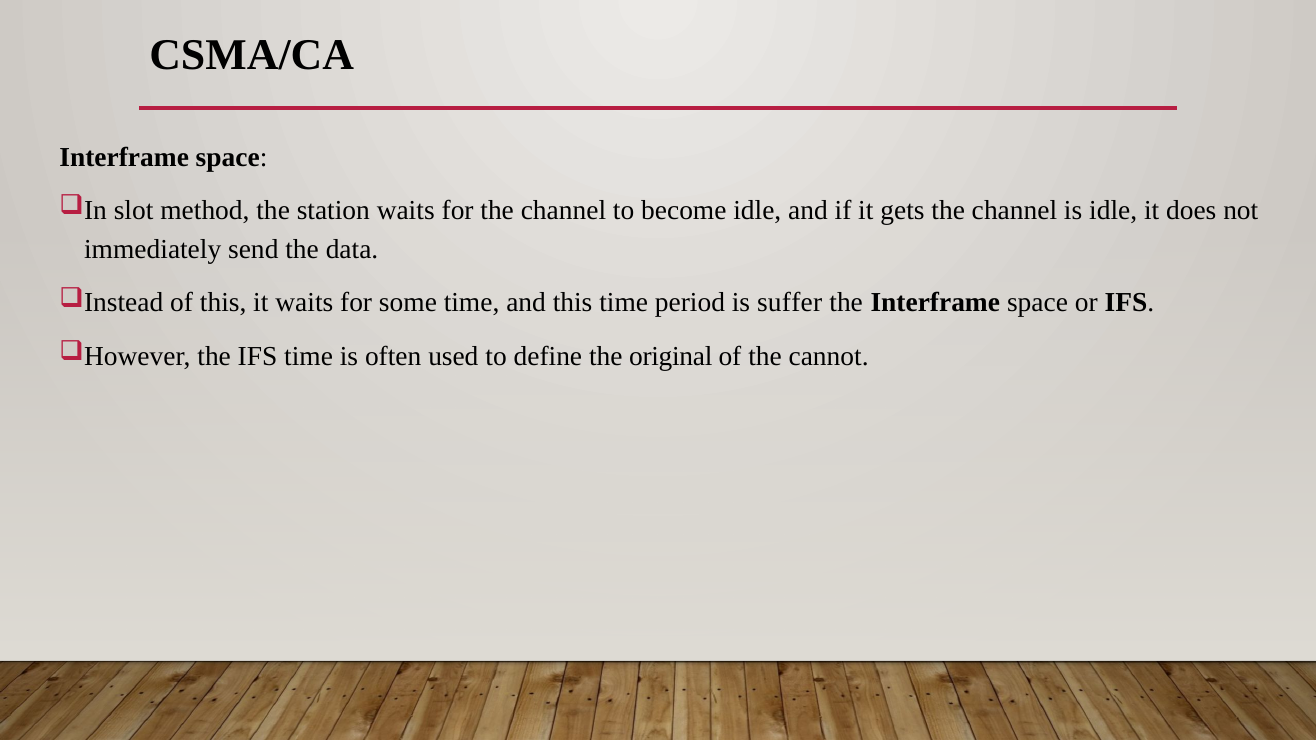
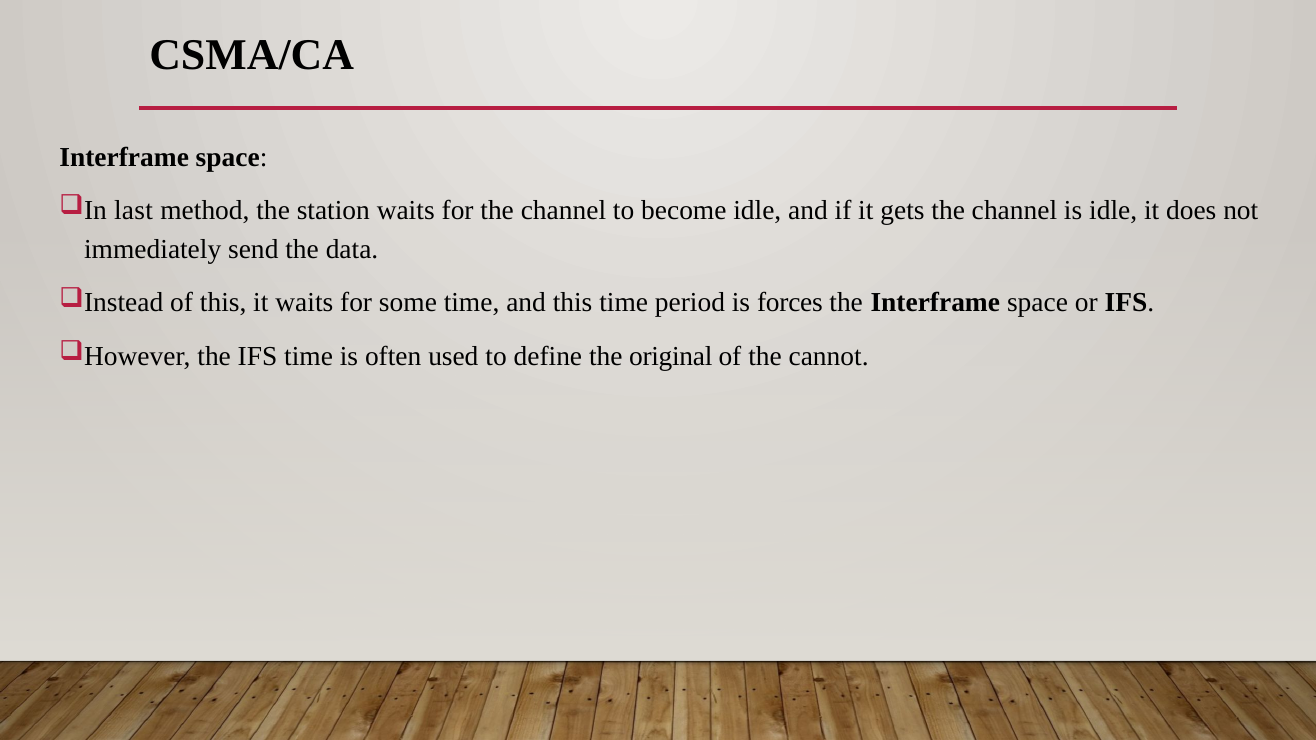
slot: slot -> last
suffer: suffer -> forces
